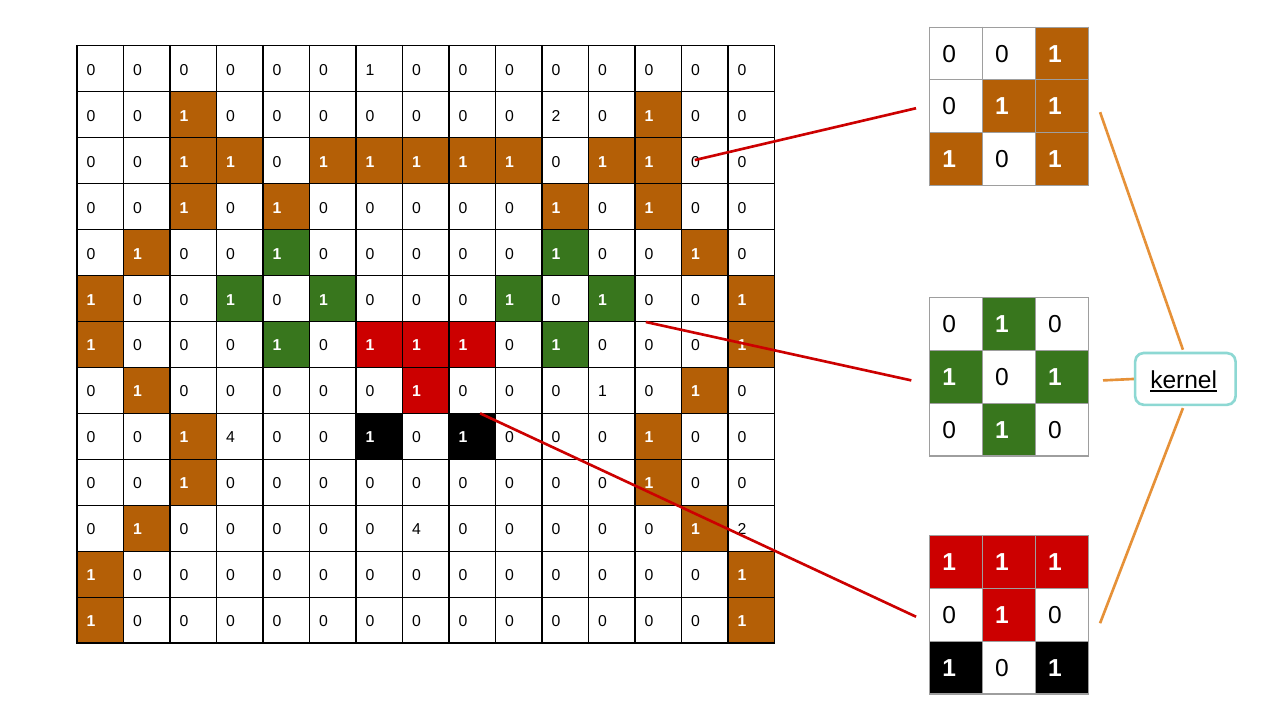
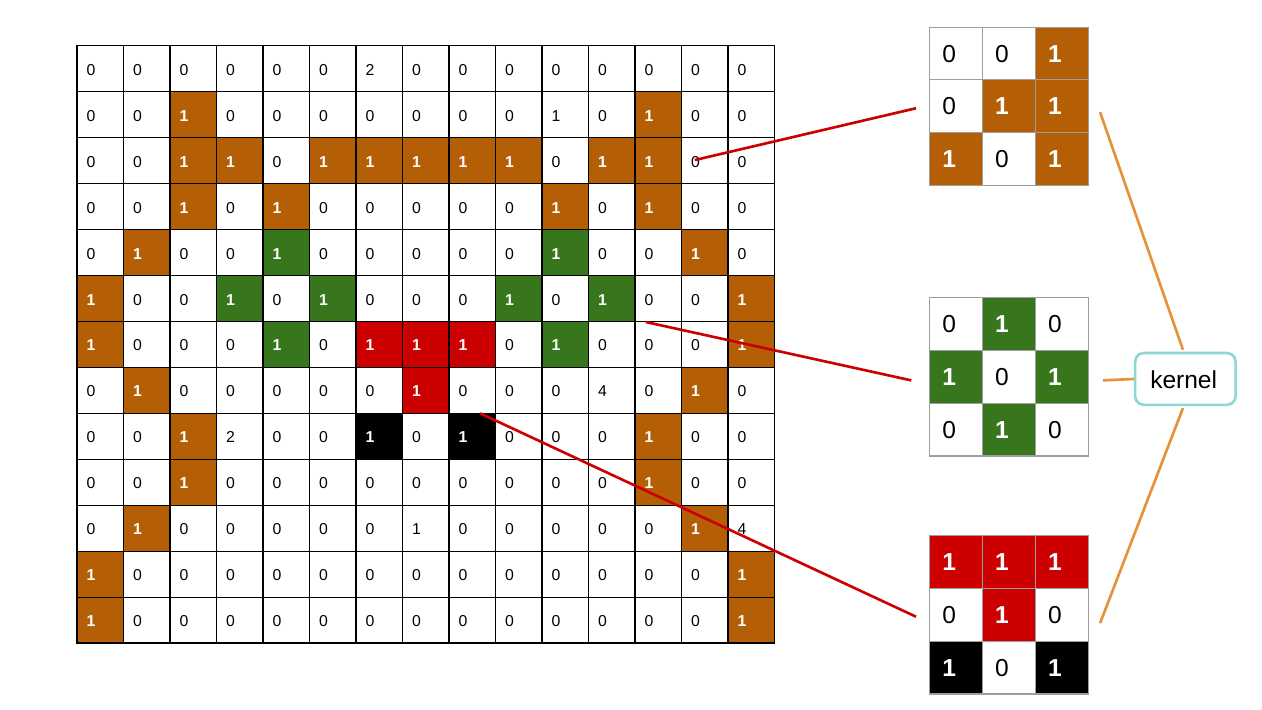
1 at (370, 70): 1 -> 2
2 at (556, 116): 2 -> 1
kernel underline: present -> none
1 at (602, 392): 1 -> 4
1 4: 4 -> 2
4 at (416, 530): 4 -> 1
1 2: 2 -> 4
